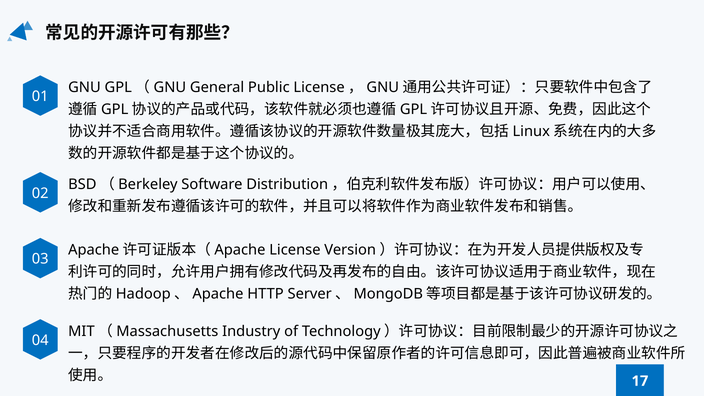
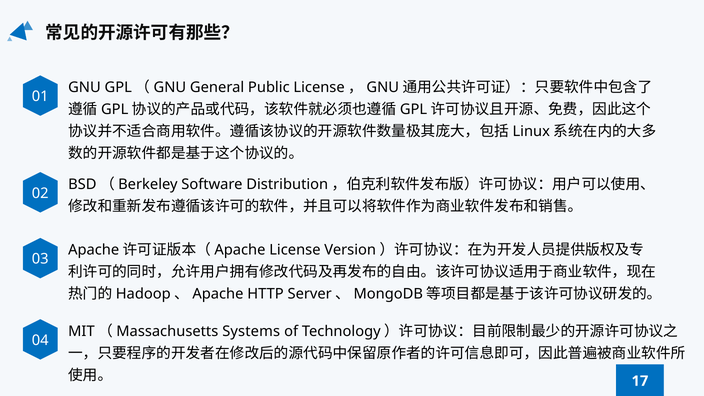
Industry: Industry -> Systems
